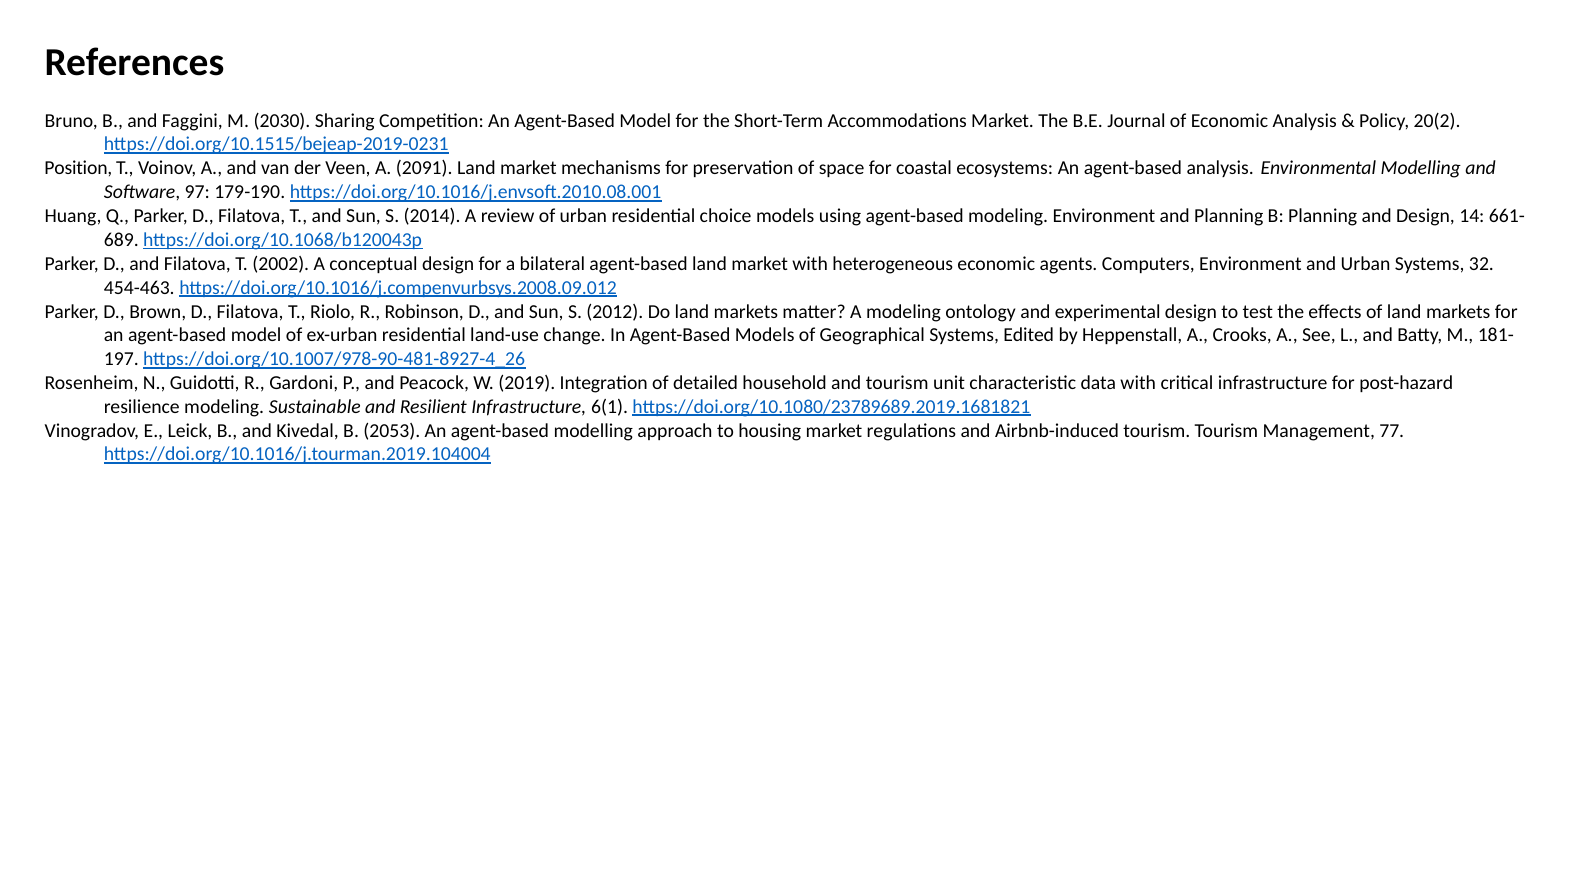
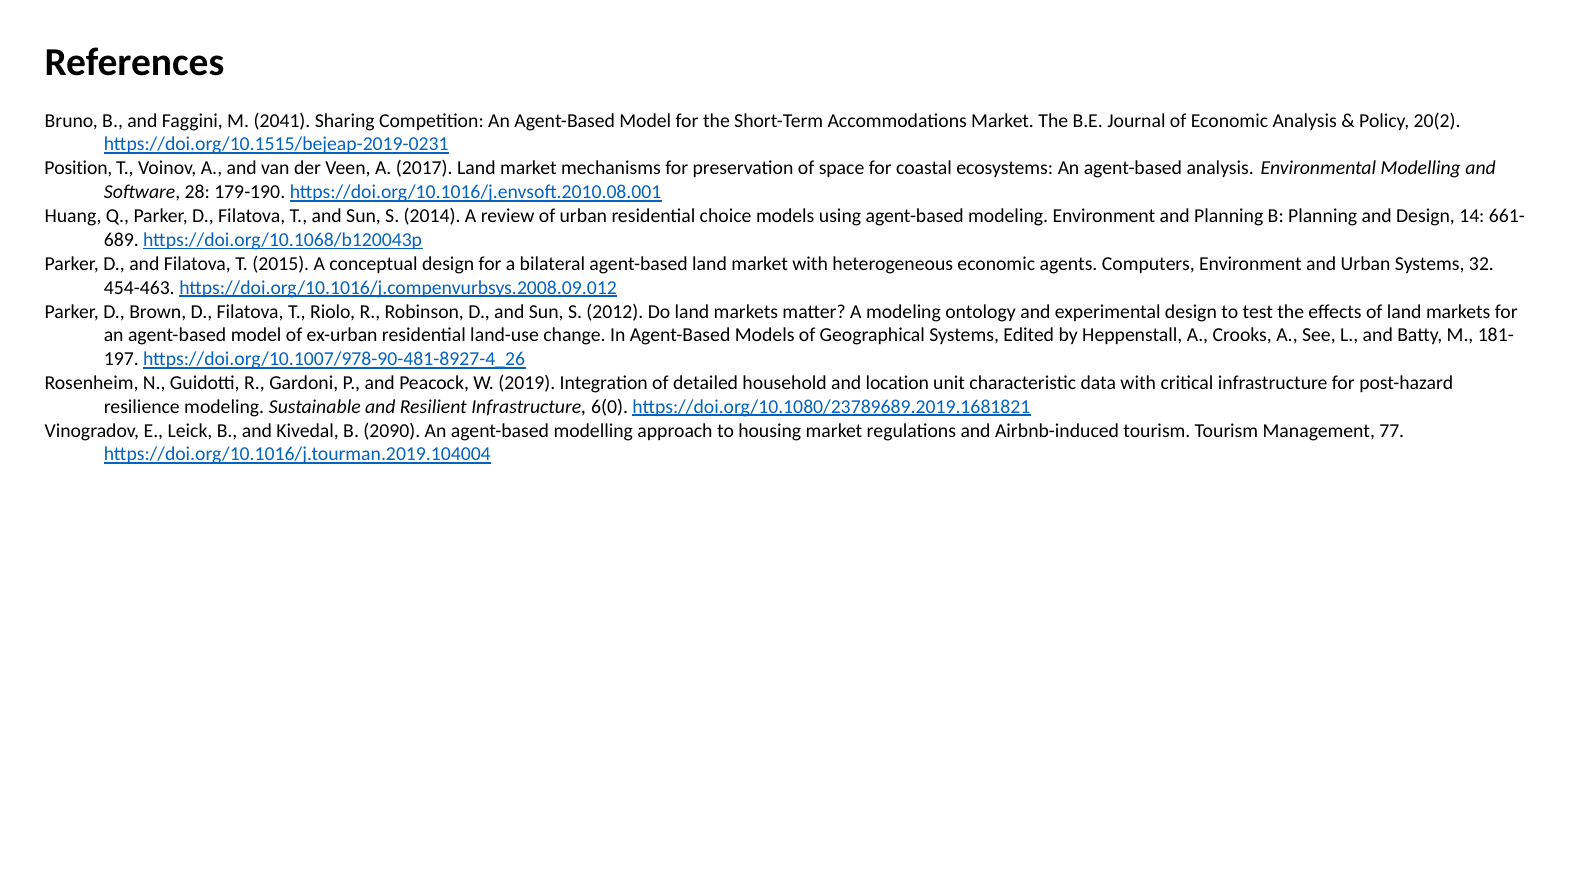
2030: 2030 -> 2041
2091: 2091 -> 2017
97: 97 -> 28
2002: 2002 -> 2015
and tourism: tourism -> location
6(1: 6(1 -> 6(0
2053: 2053 -> 2090
